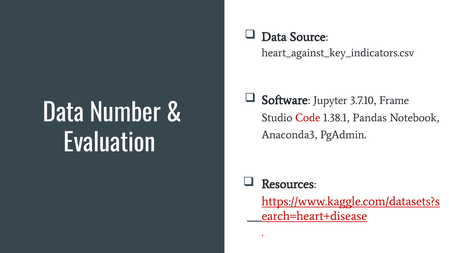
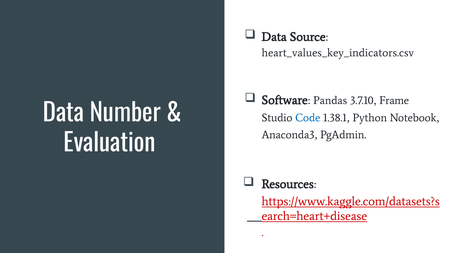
heart_against_key_indicators.csv: heart_against_key_indicators.csv -> heart_values_key_indicators.csv
Jupyter: Jupyter -> Pandas
Code colour: red -> blue
Pandas: Pandas -> Python
